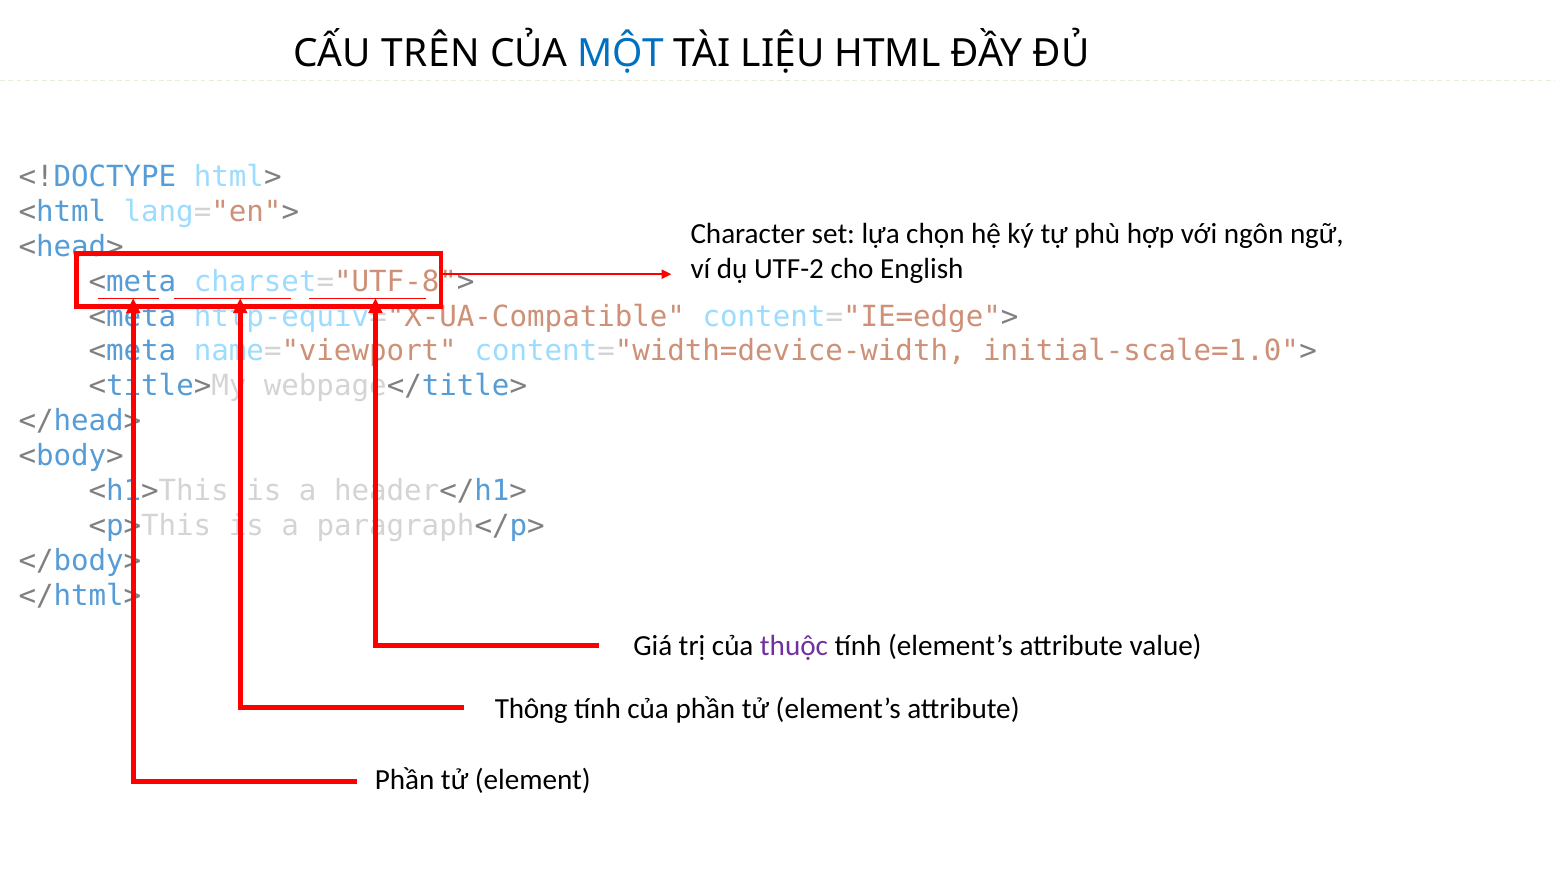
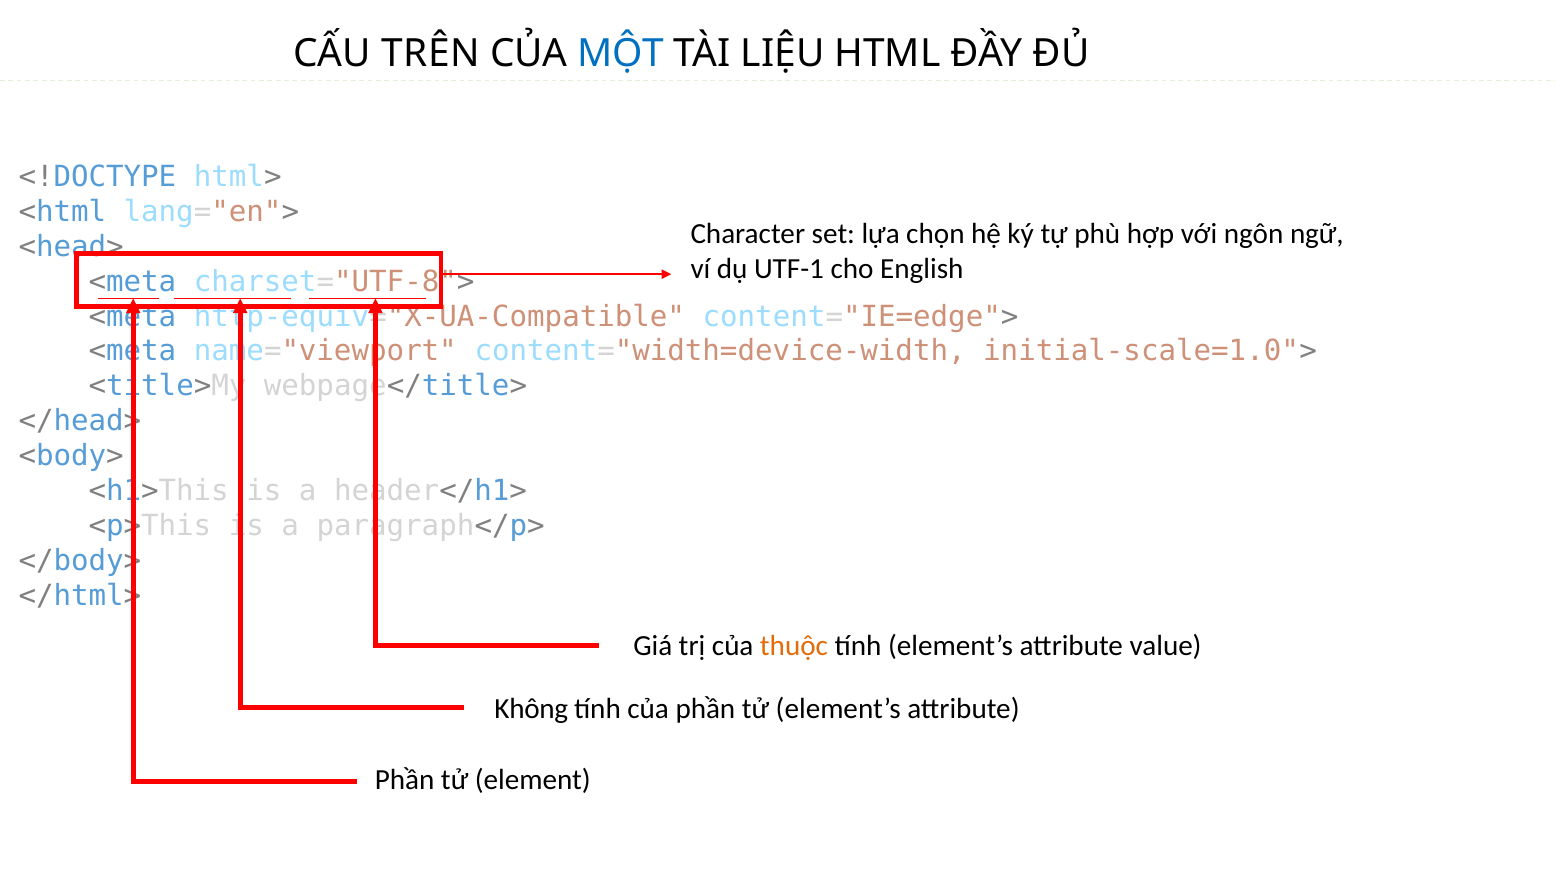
UTF-2: UTF-2 -> UTF-1
thuộc colour: purple -> orange
Thông: Thông -> Không
